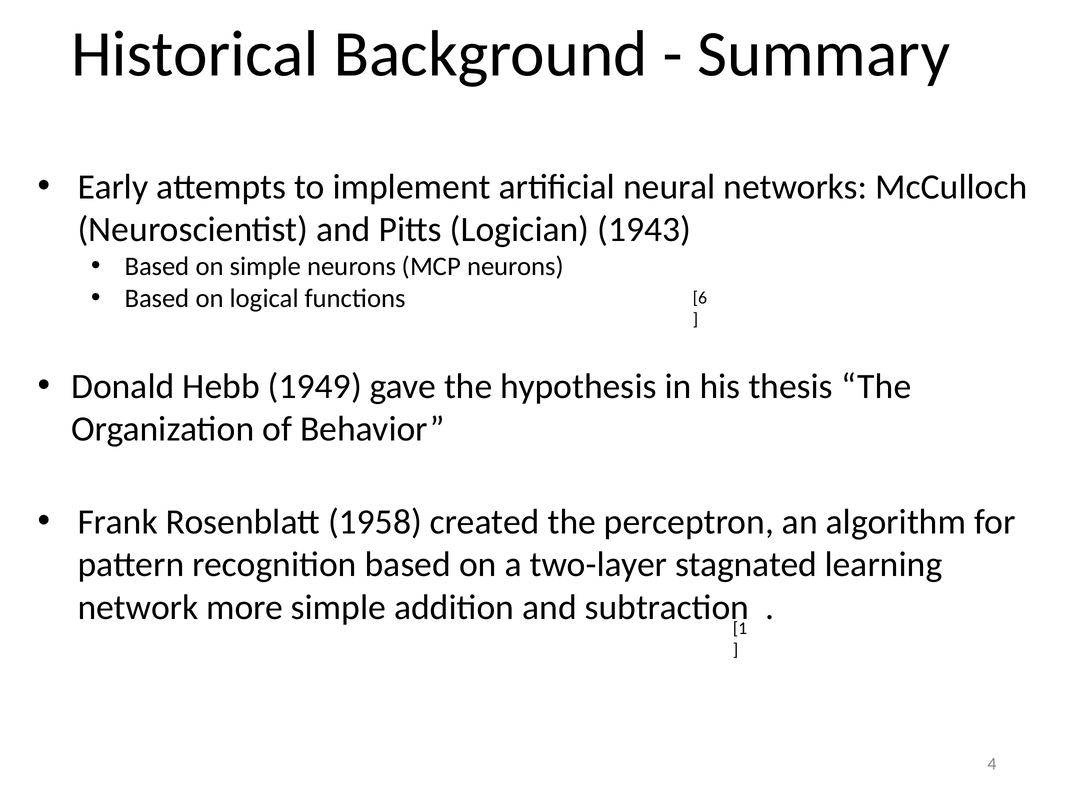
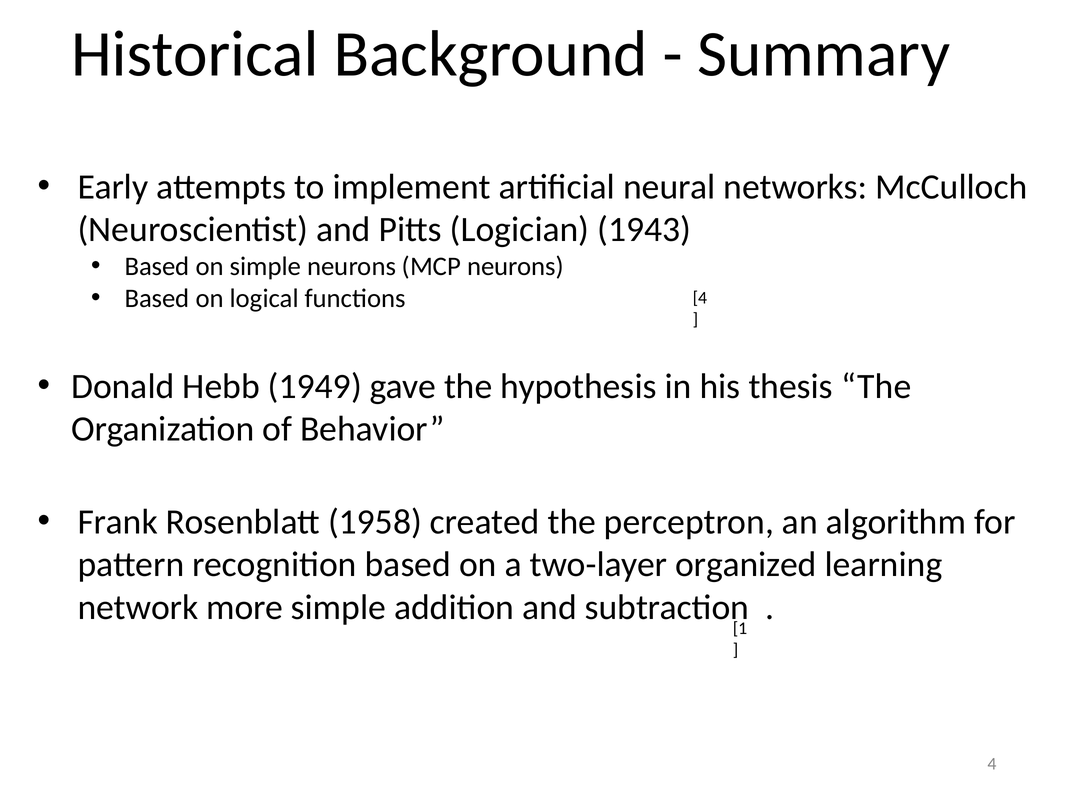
6 at (700, 298): 6 -> 4
stagnated: stagnated -> organized
